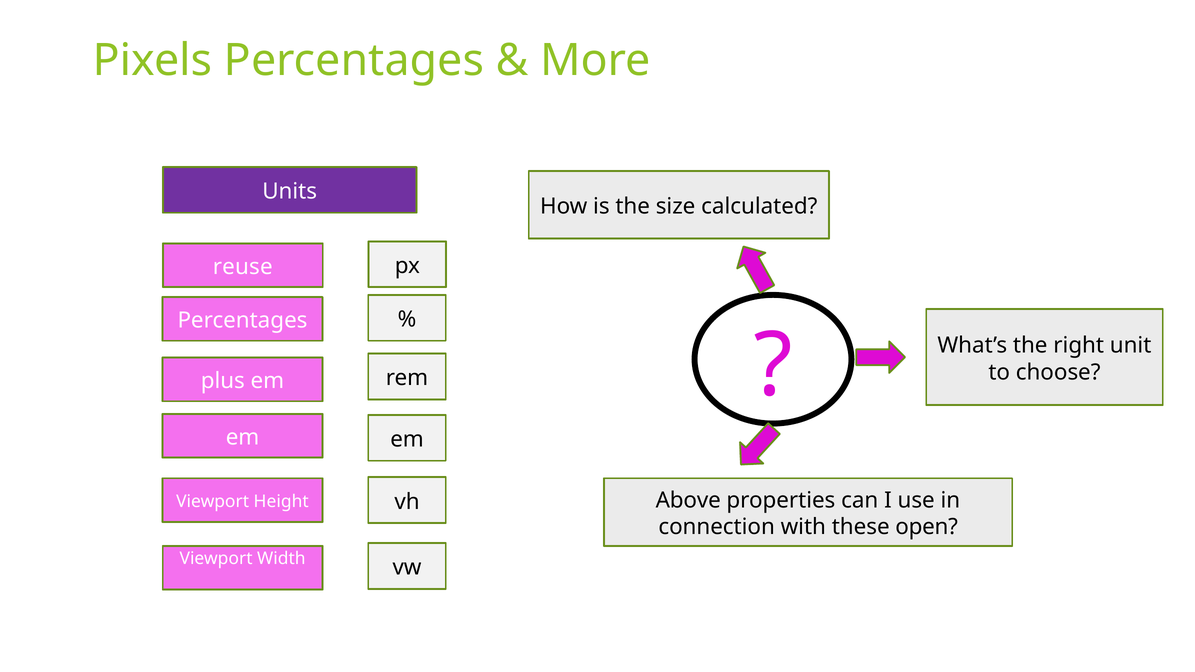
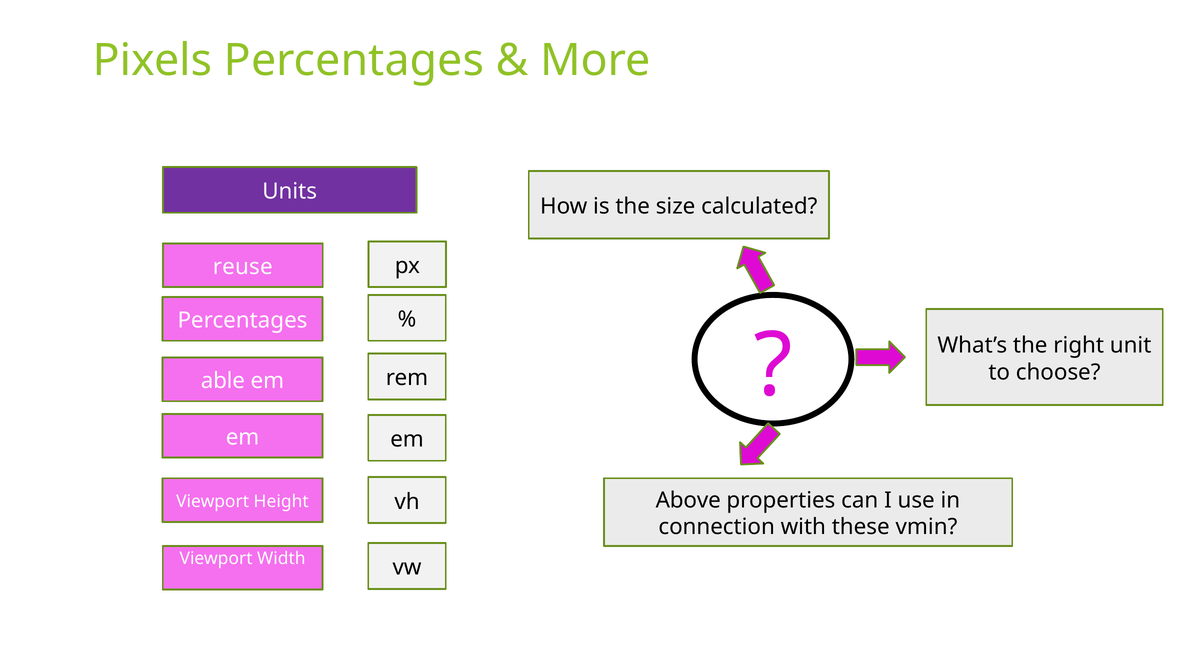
plus: plus -> able
open: open -> vmin
